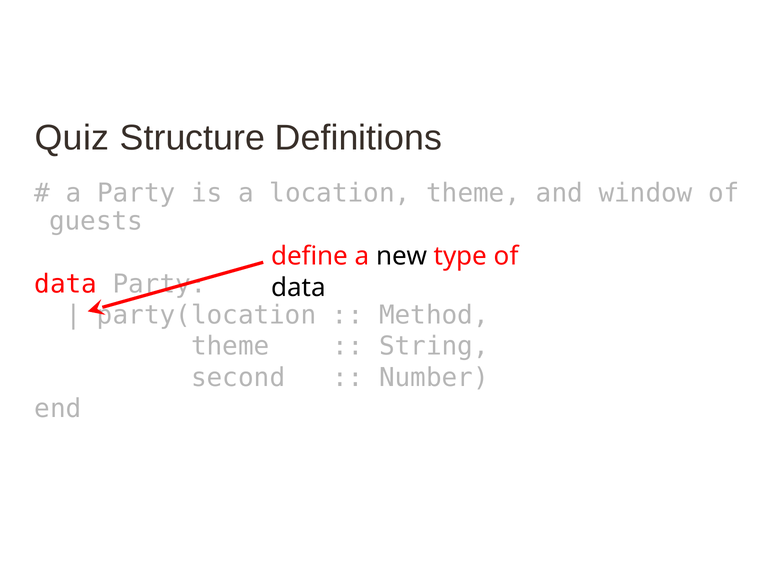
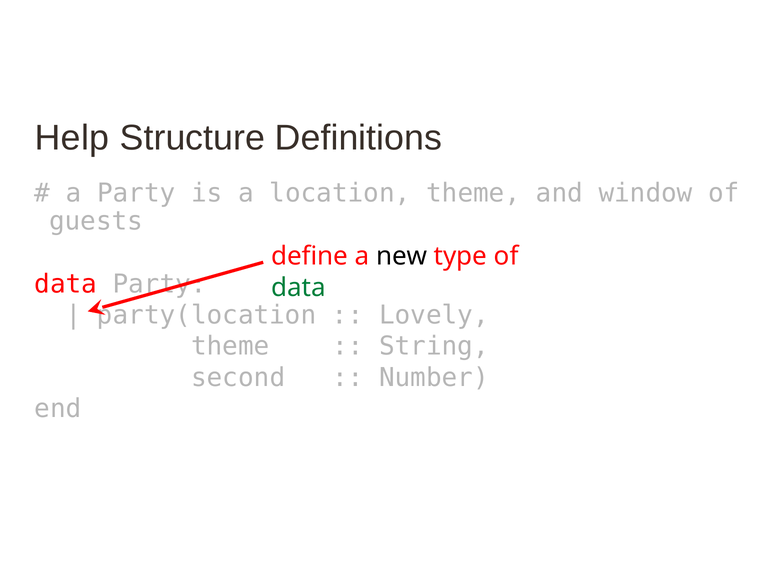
Quiz: Quiz -> Help
data at (298, 288) colour: black -> green
Method: Method -> Lovely
